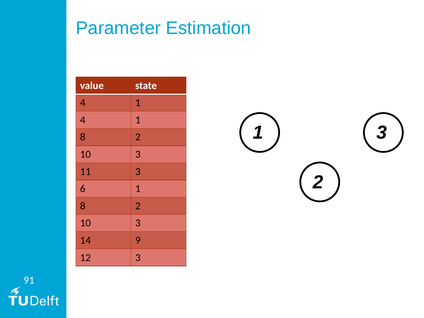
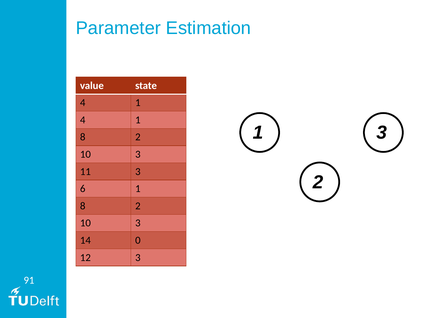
9: 9 -> 0
